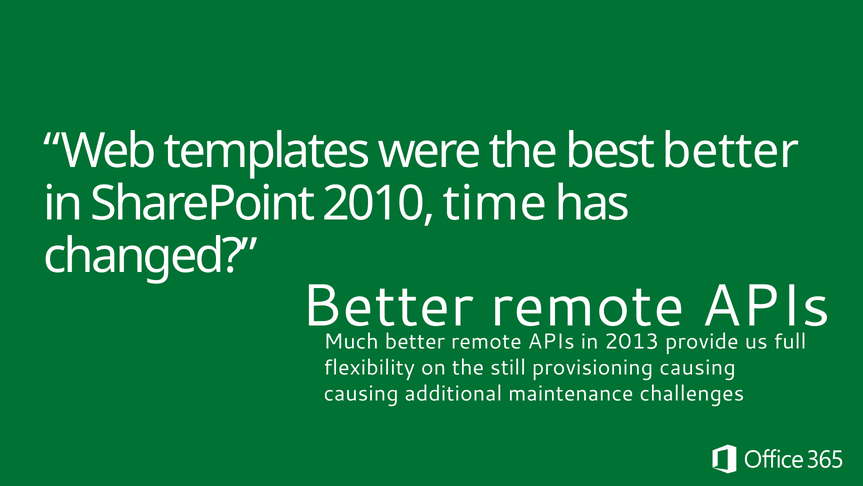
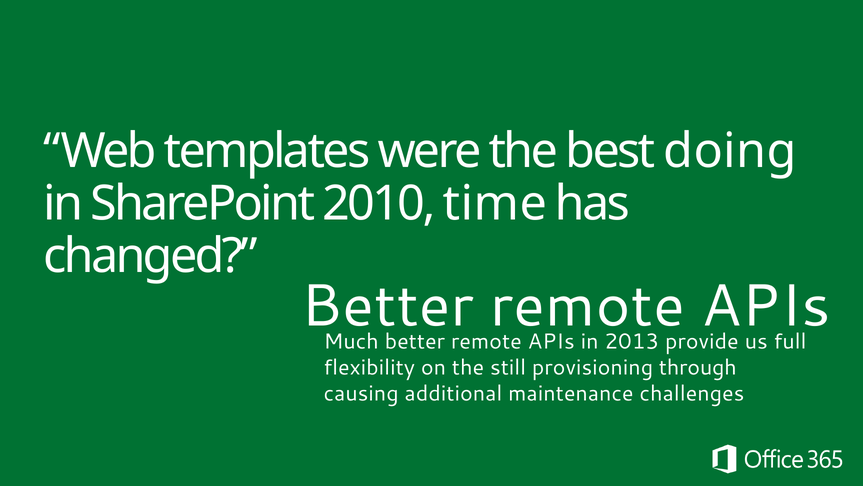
best better: better -> doing
provisioning causing: causing -> through
